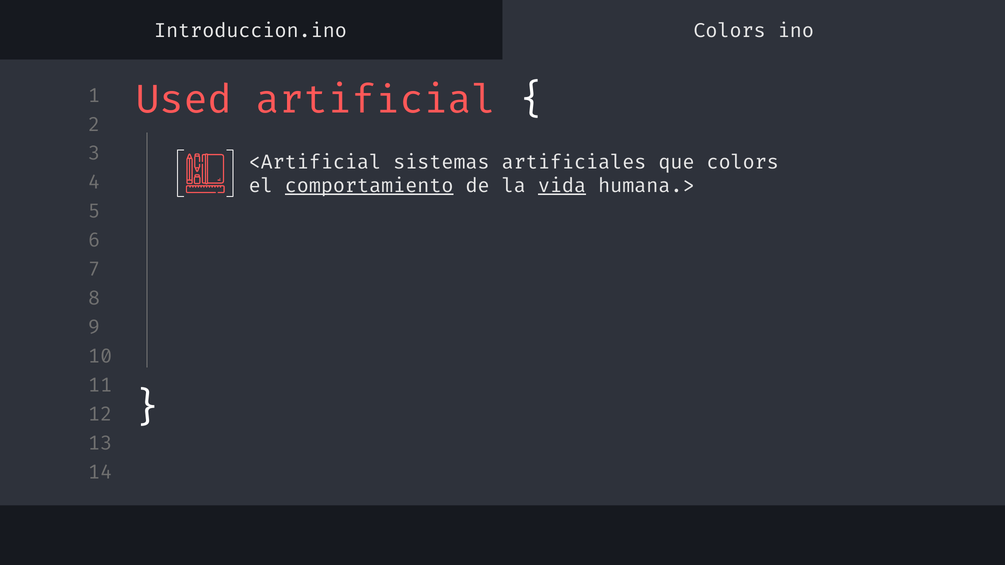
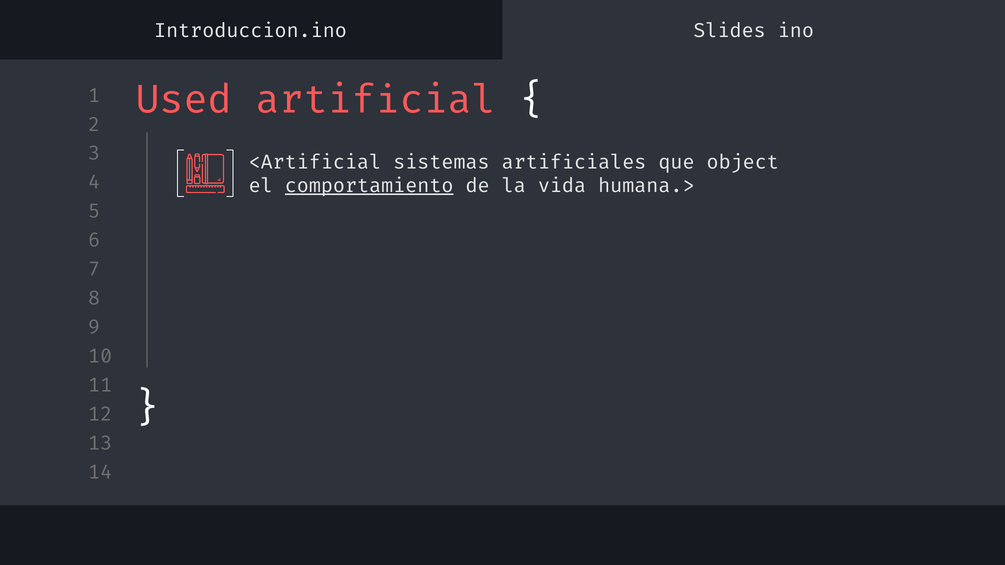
Colors.ino: Colors.ino -> Slides.ino
colors: colors -> object
vida underline: present -> none
